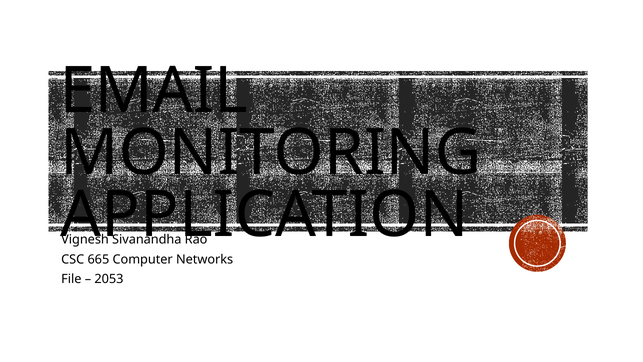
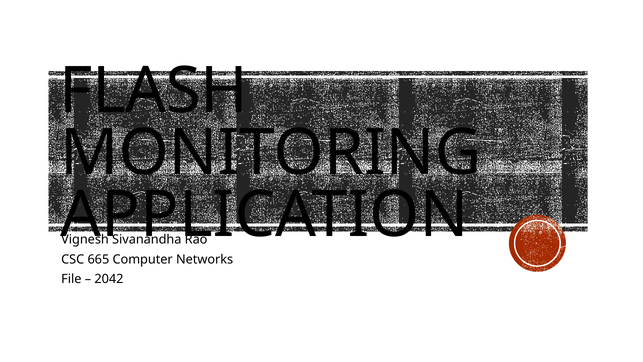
EMAIL: EMAIL -> FLASH
2053: 2053 -> 2042
